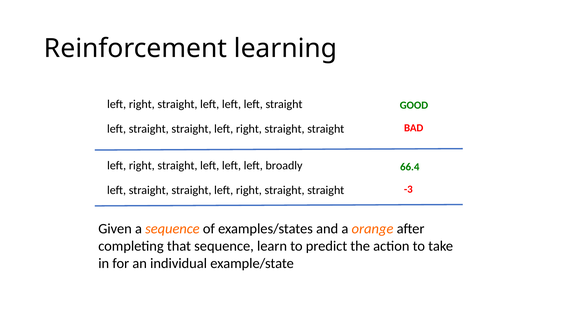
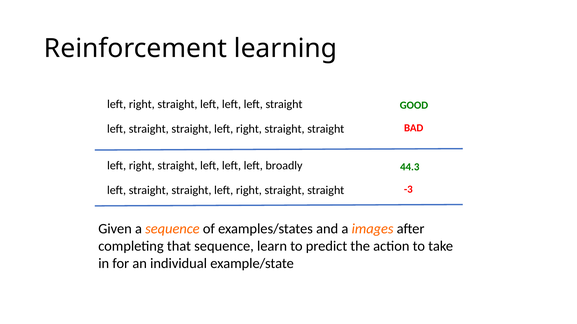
66.4: 66.4 -> 44.3
orange: orange -> images
